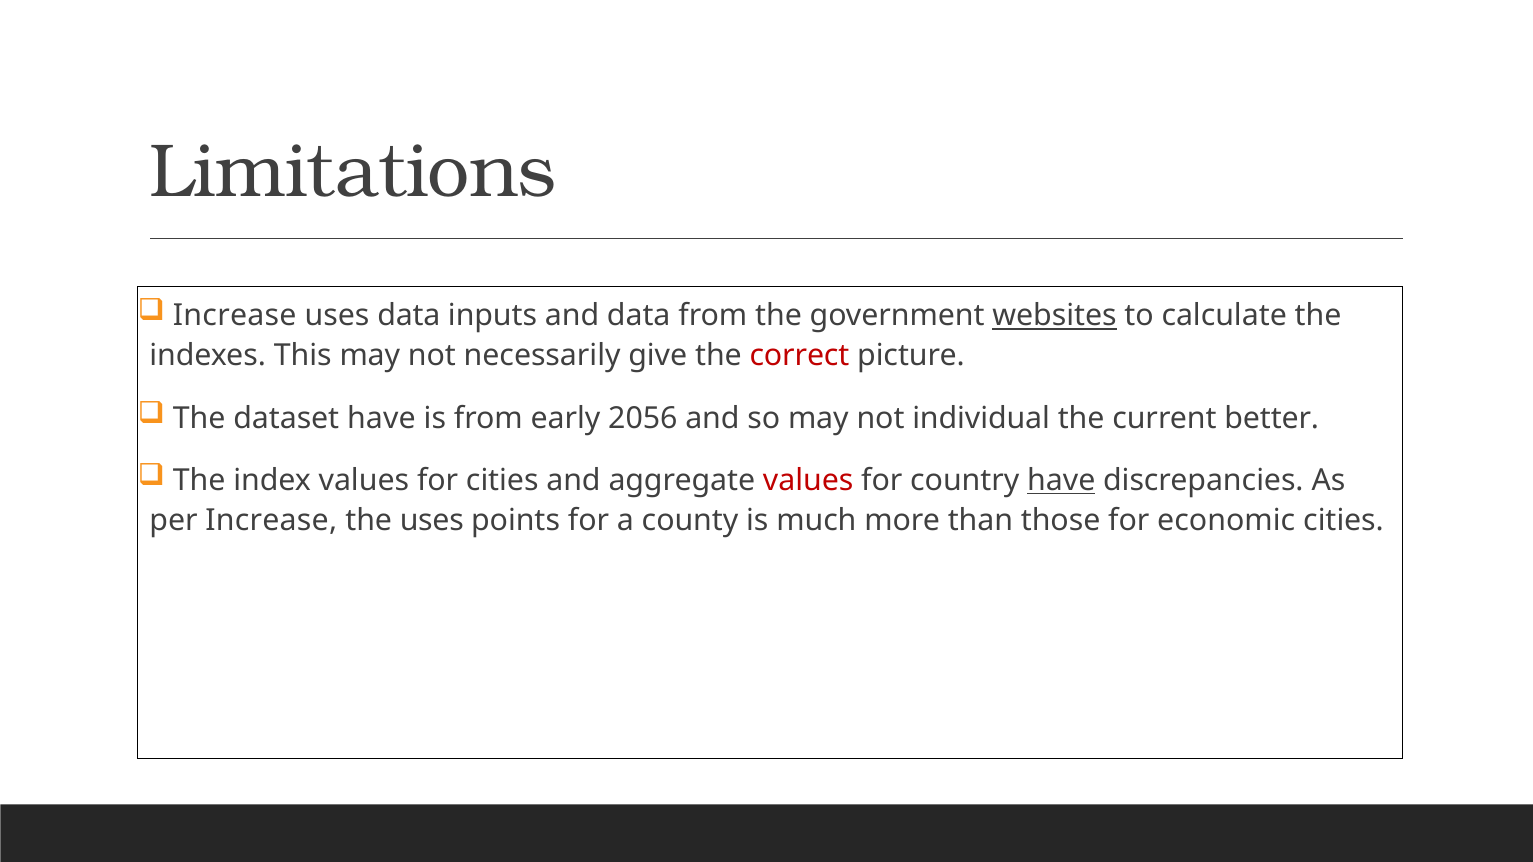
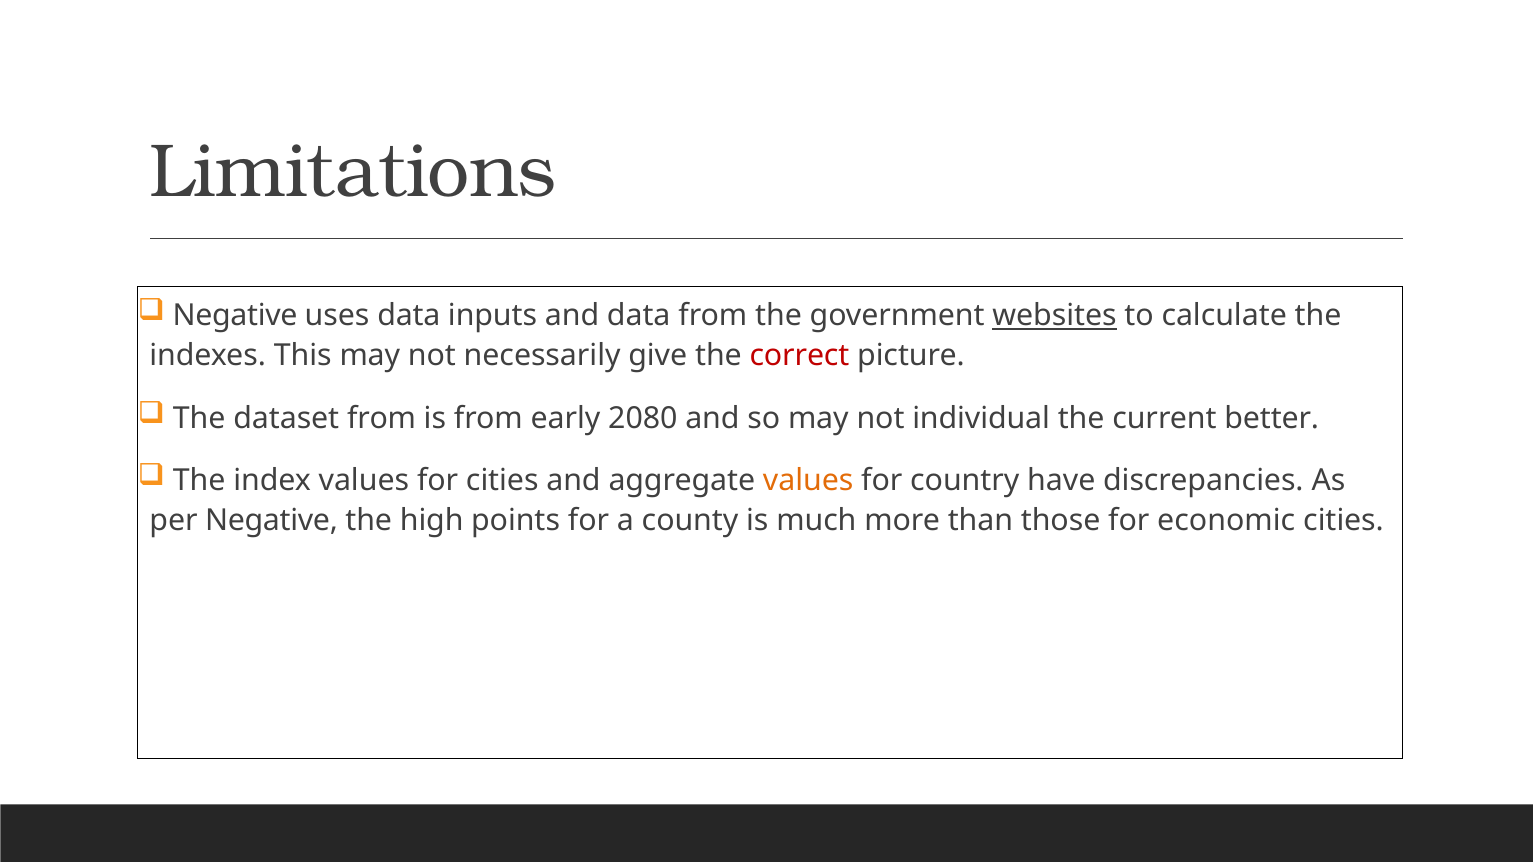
Increase at (235, 316): Increase -> Negative
dataset have: have -> from
2056: 2056 -> 2080
values at (808, 481) colour: red -> orange
have at (1061, 481) underline: present -> none
per Increase: Increase -> Negative
the uses: uses -> high
